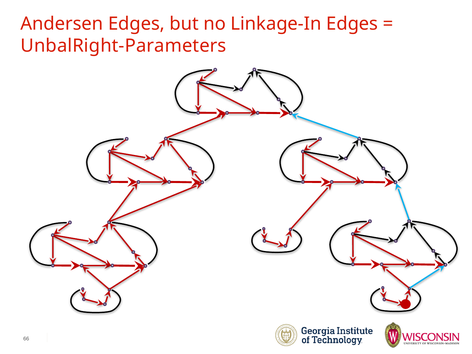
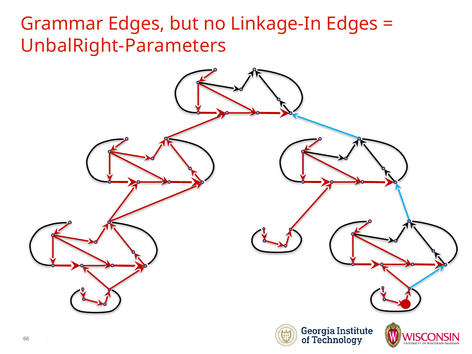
Andersen: Andersen -> Grammar
